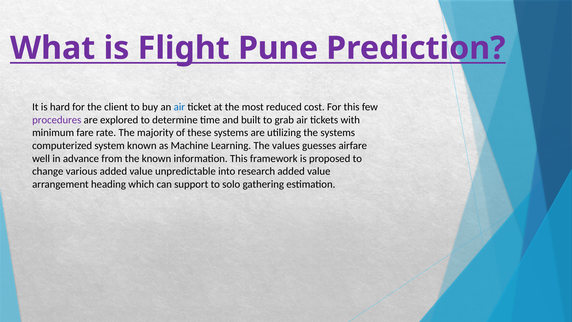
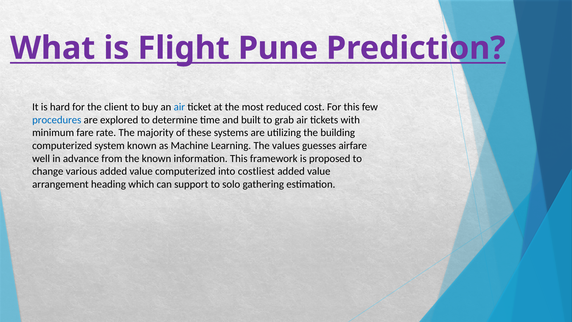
procedures colour: purple -> blue
the systems: systems -> building
value unpredictable: unpredictable -> computerized
research: research -> costliest
